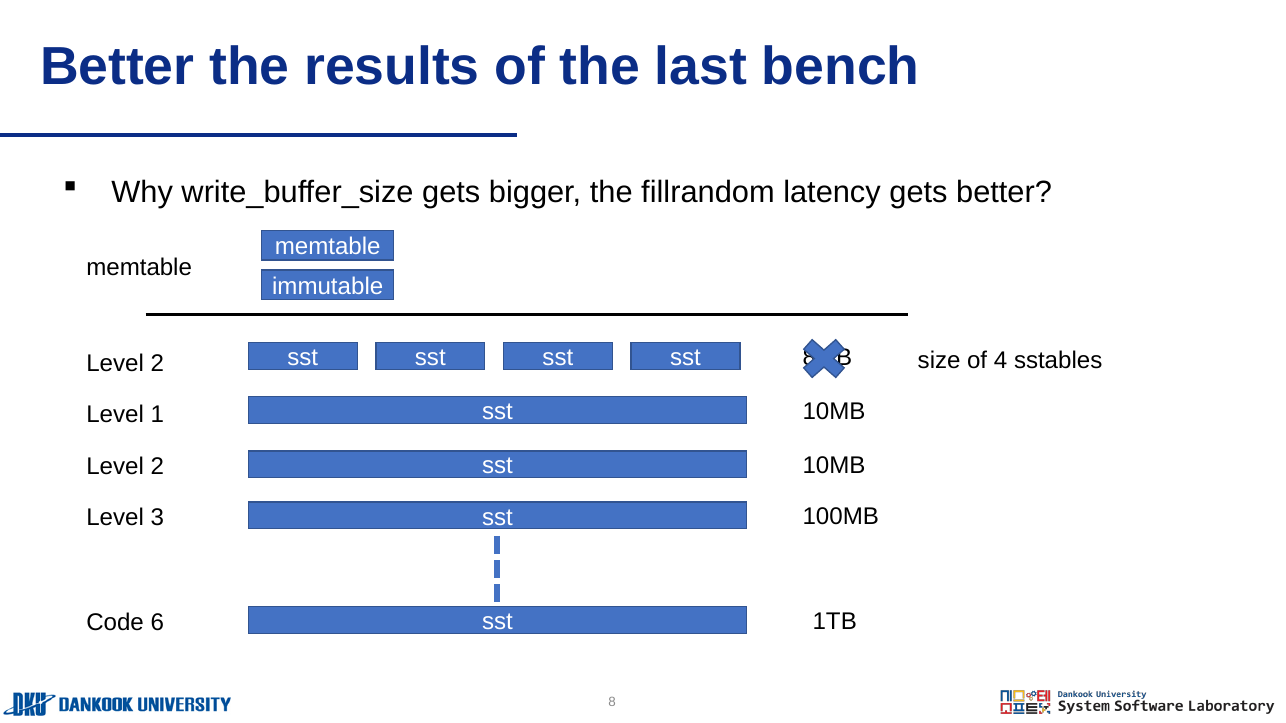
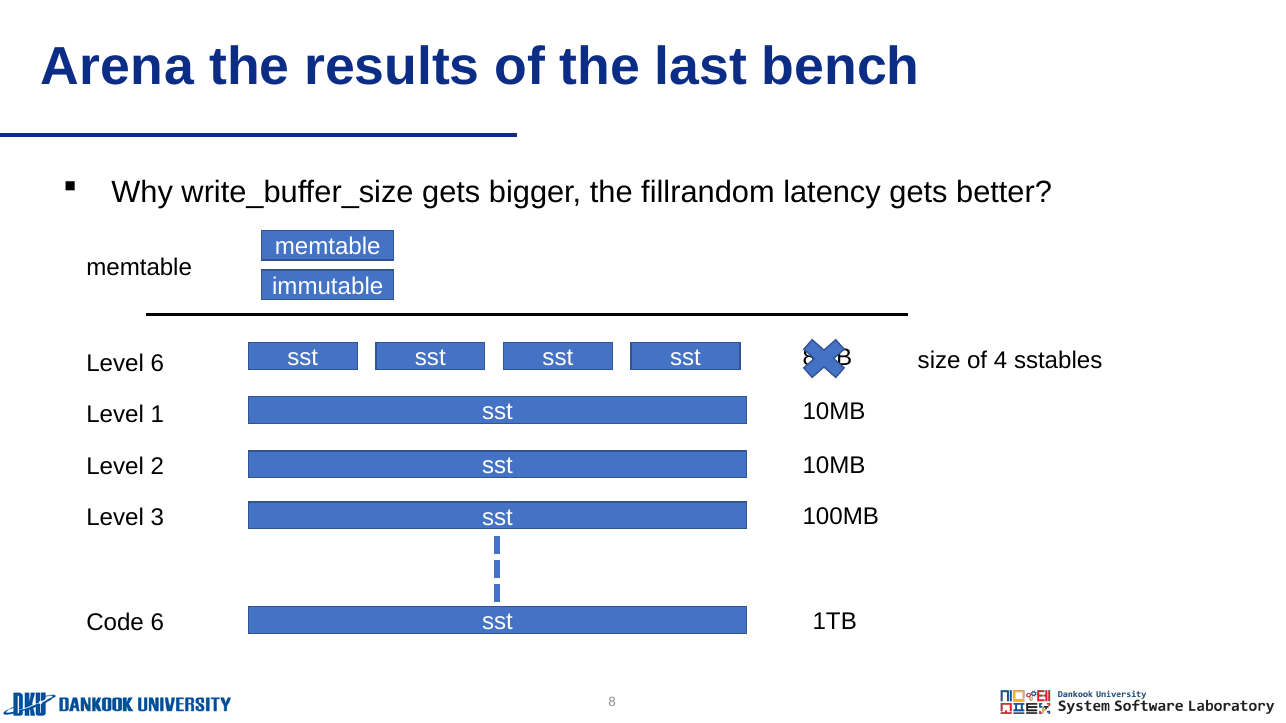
Better at (117, 67): Better -> Arena
2 at (157, 364): 2 -> 6
